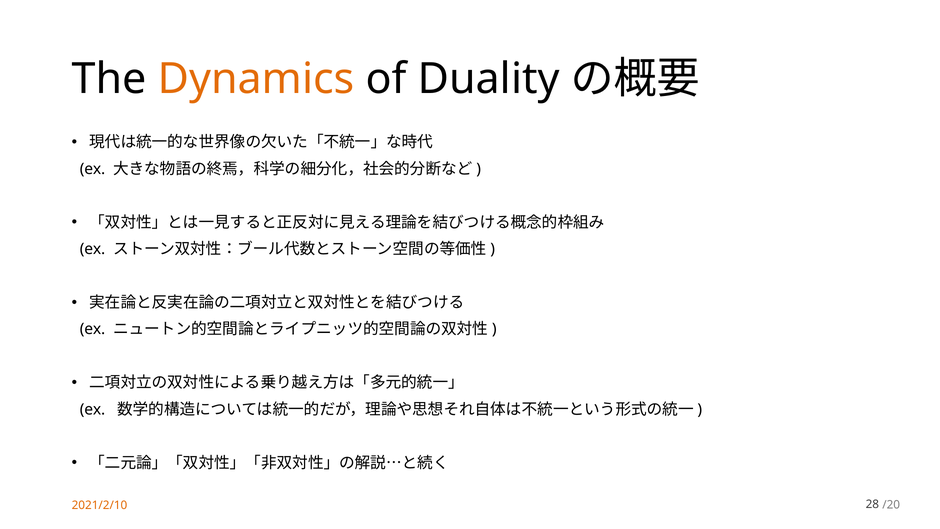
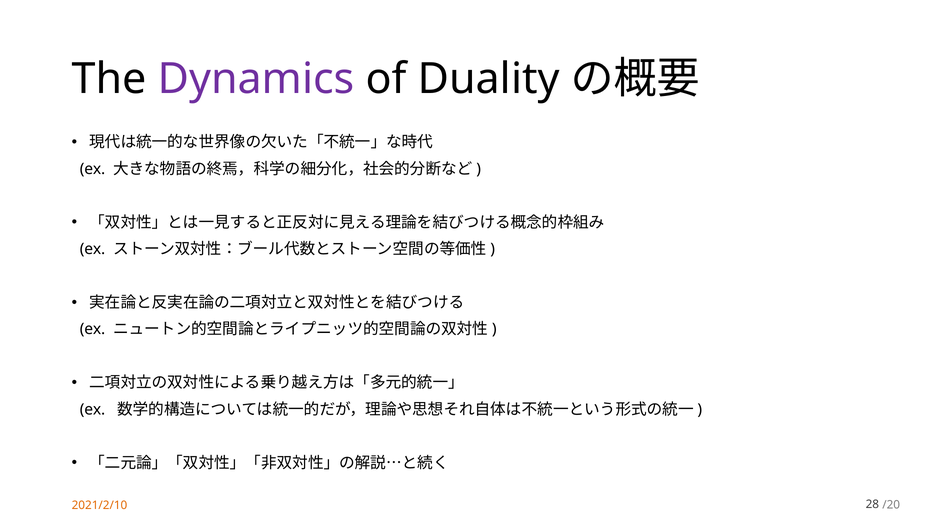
Dynamics colour: orange -> purple
